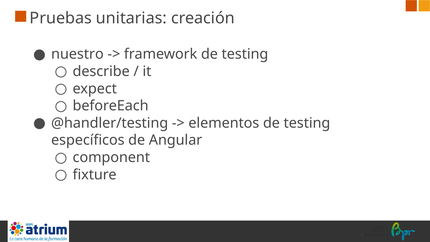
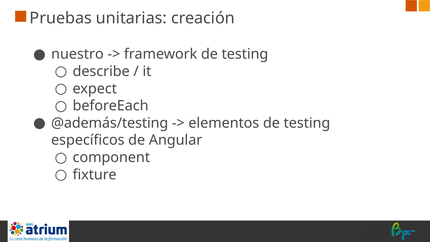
@handler/testing: @handler/testing -> @además/testing
